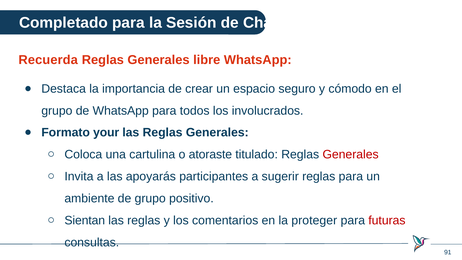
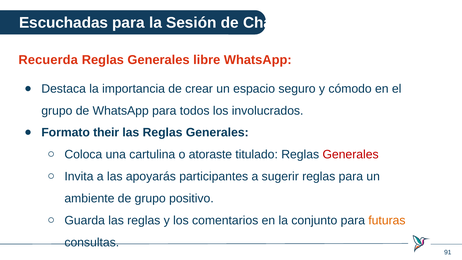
Completado: Completado -> Escuchadas
your: your -> their
Sientan: Sientan -> Guarda
proteger: proteger -> conjunto
futuras colour: red -> orange
